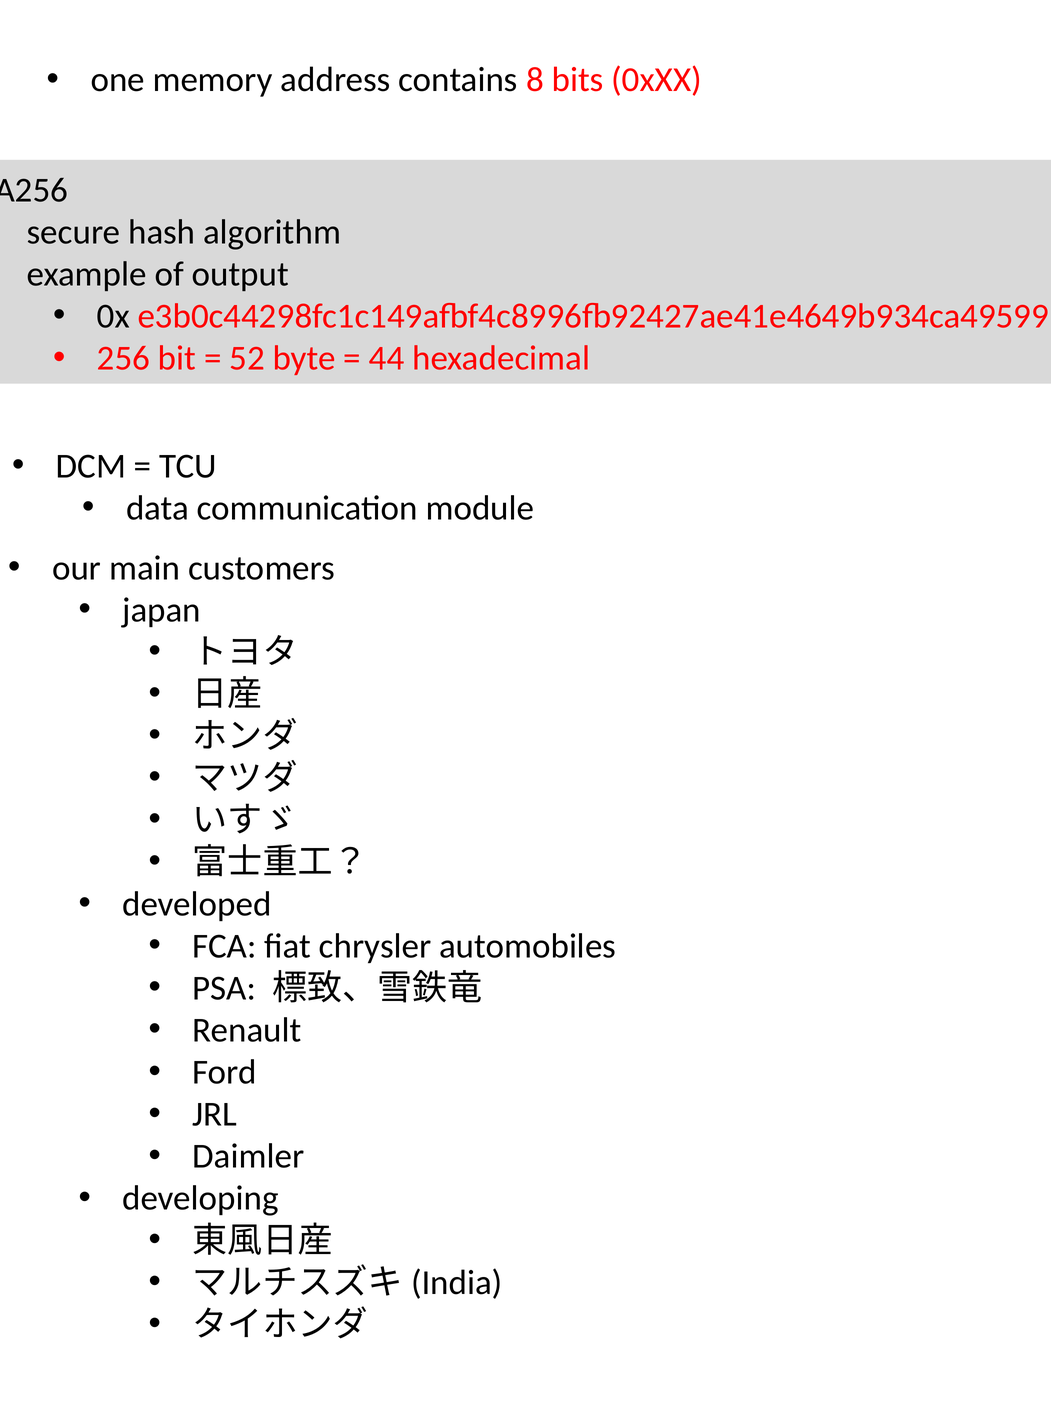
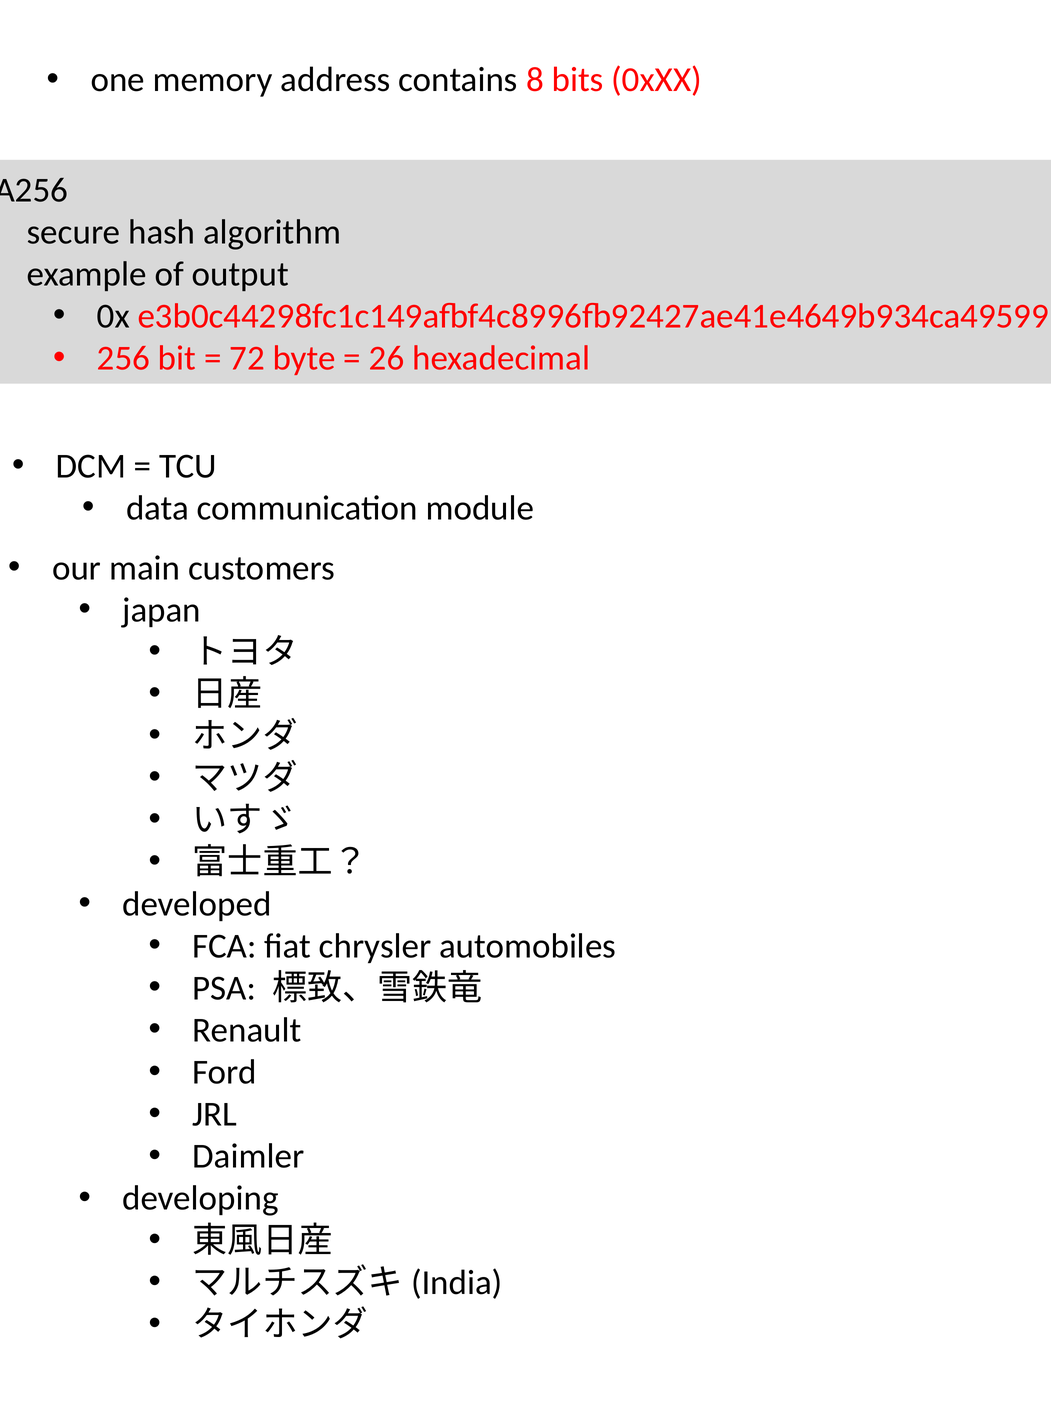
52: 52 -> 72
44: 44 -> 26
